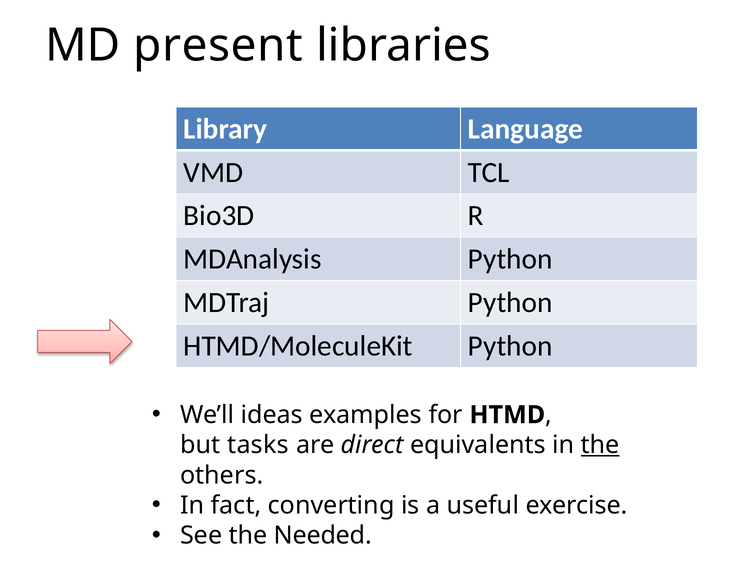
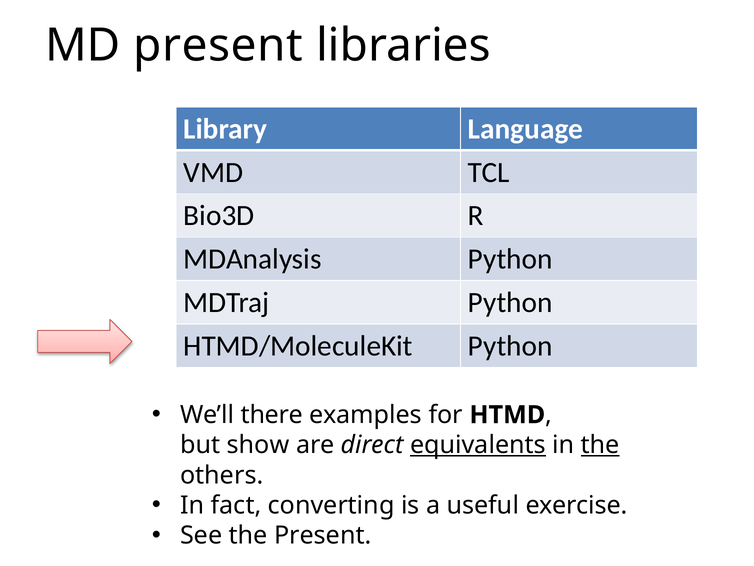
ideas: ideas -> there
tasks: tasks -> show
equivalents underline: none -> present
the Needed: Needed -> Present
